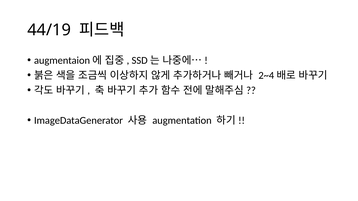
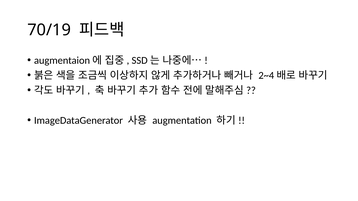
44/19: 44/19 -> 70/19
